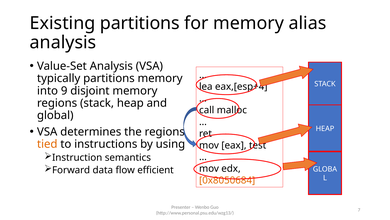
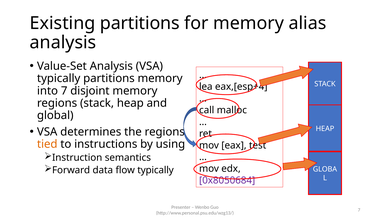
into 9: 9 -> 7
flow efficient: efficient -> typically
0x8050684 colour: orange -> purple
